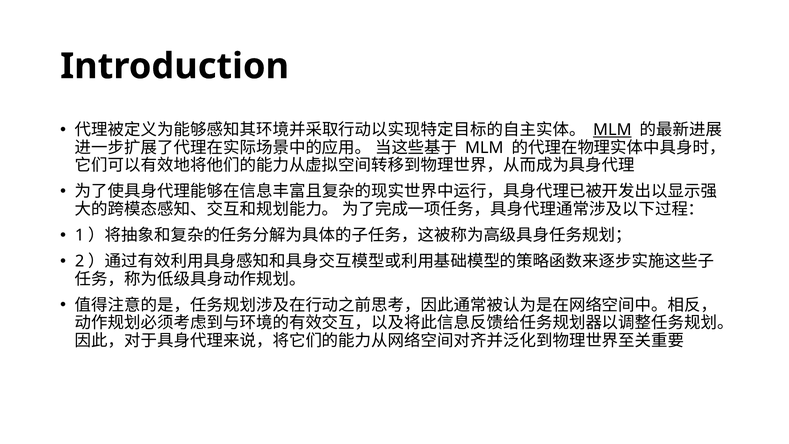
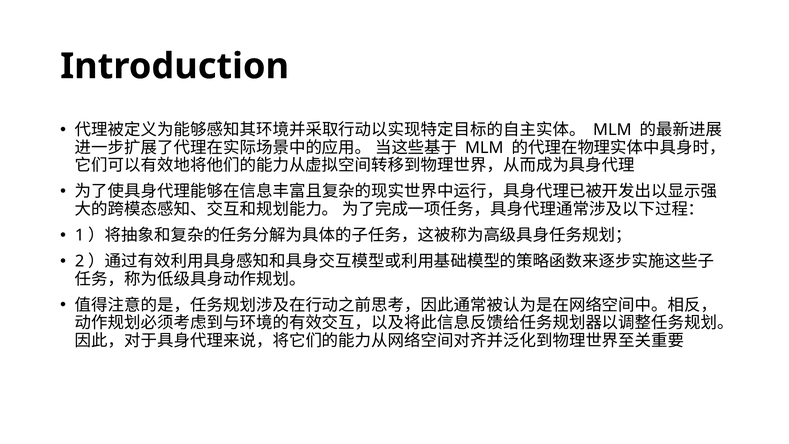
MLM at (612, 130) underline: present -> none
